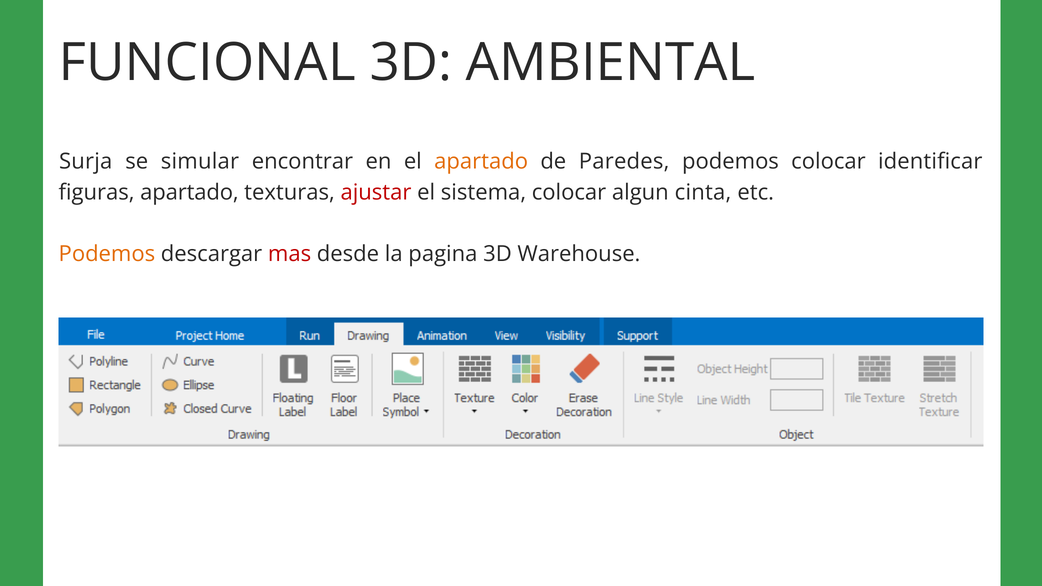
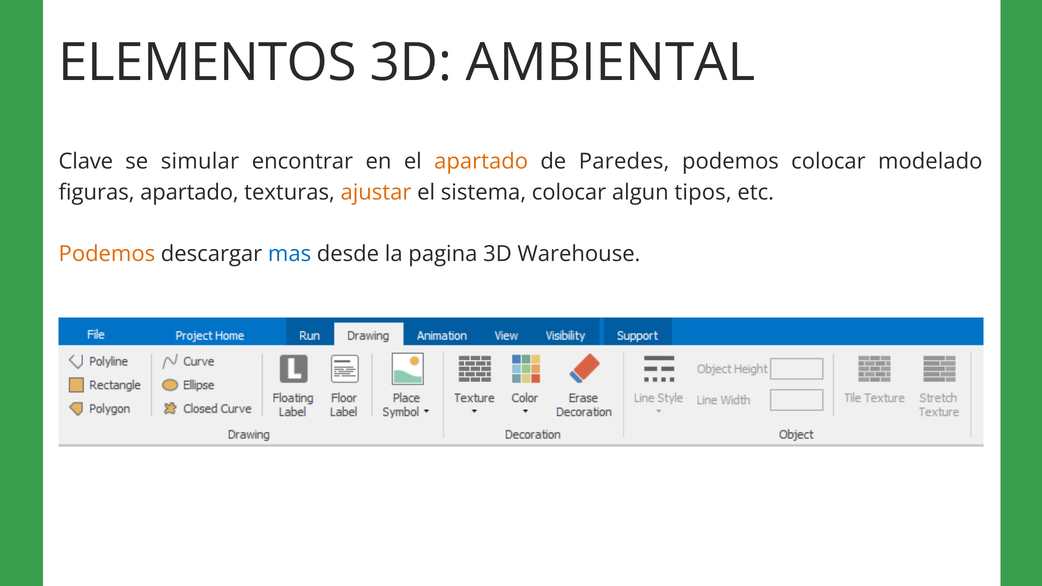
FUNCIONAL: FUNCIONAL -> ELEMENTOS
Surja: Surja -> Clave
identificar: identificar -> modelado
ajustar colour: red -> orange
cinta: cinta -> tipos
mas colour: red -> blue
